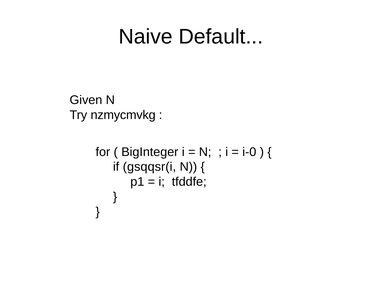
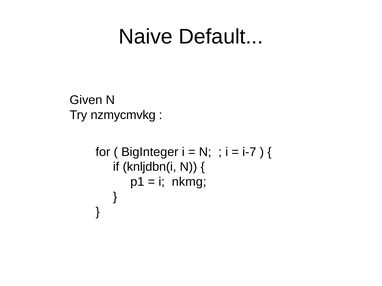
i-0: i-0 -> i-7
gsqqsr(i: gsqqsr(i -> knljdbn(i
tfddfe: tfddfe -> nkmg
